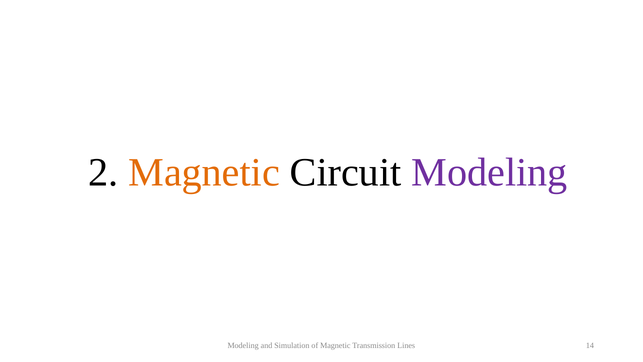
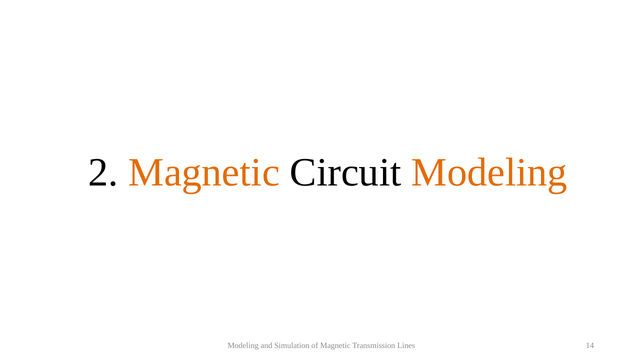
Modeling at (489, 172) colour: purple -> orange
